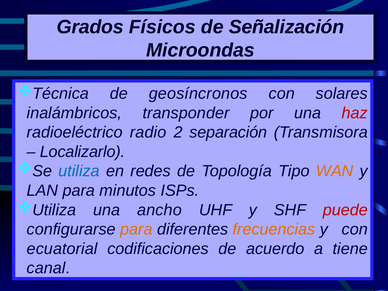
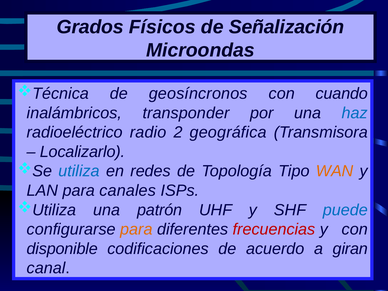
solares: solares -> cuando
haz colour: red -> blue
separación: separación -> geográfica
minutos: minutos -> canales
ancho: ancho -> patrón
puede colour: red -> blue
frecuencias colour: orange -> red
ecuatorial: ecuatorial -> disponible
tiene: tiene -> giran
